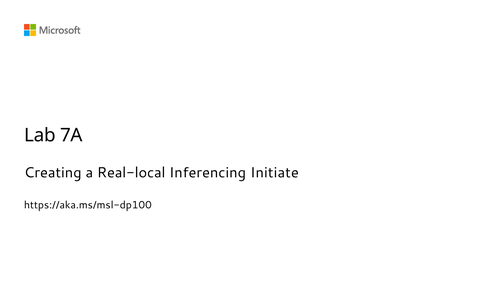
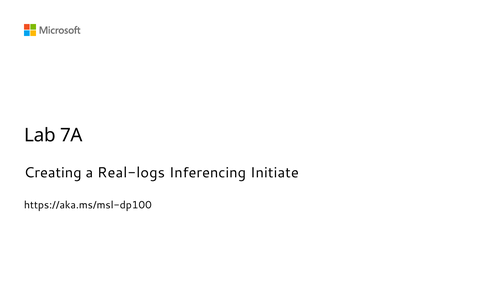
Real-local: Real-local -> Real-logs
